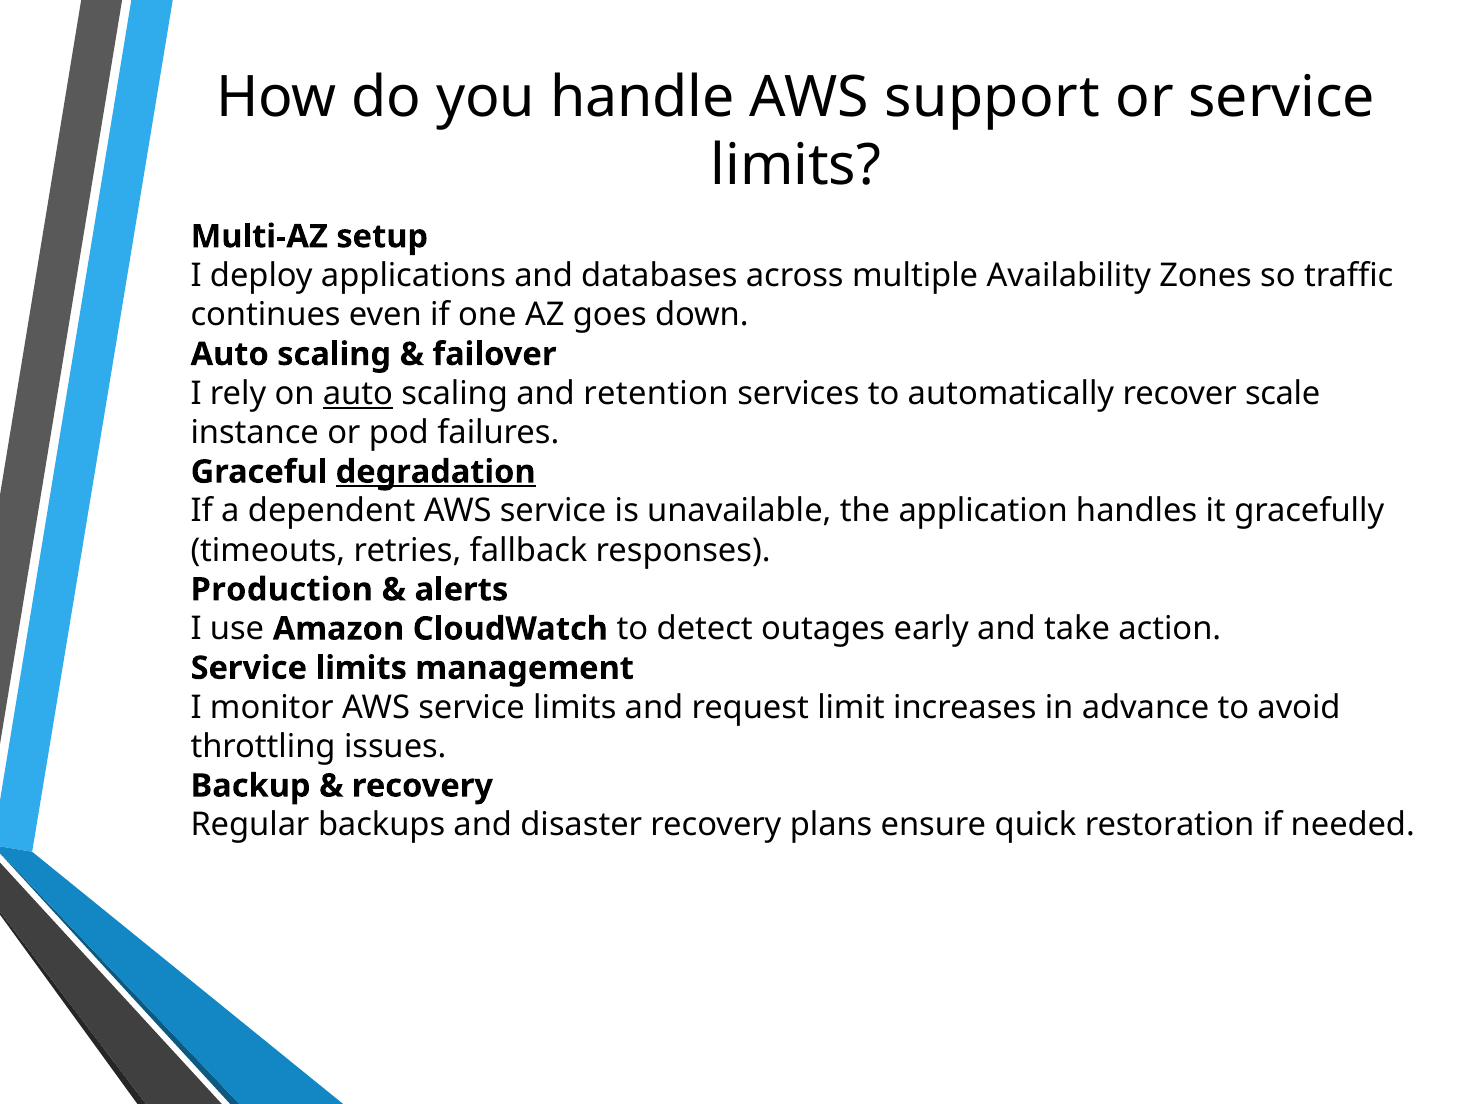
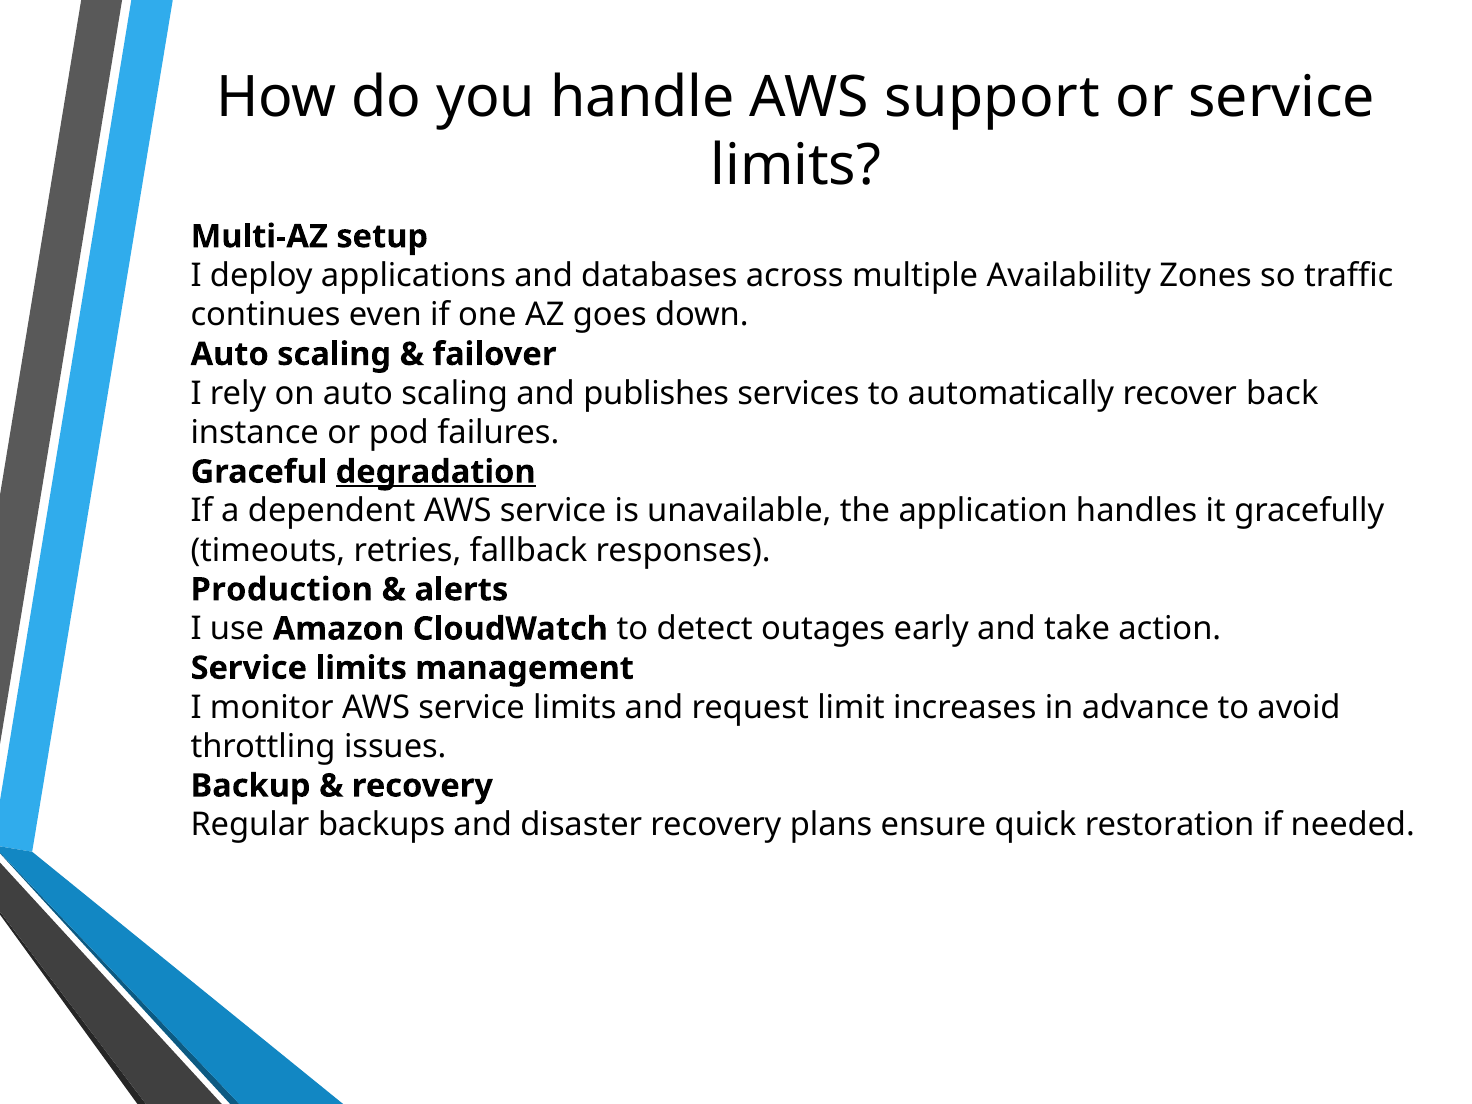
auto at (358, 393) underline: present -> none
retention: retention -> publishes
scale: scale -> back
